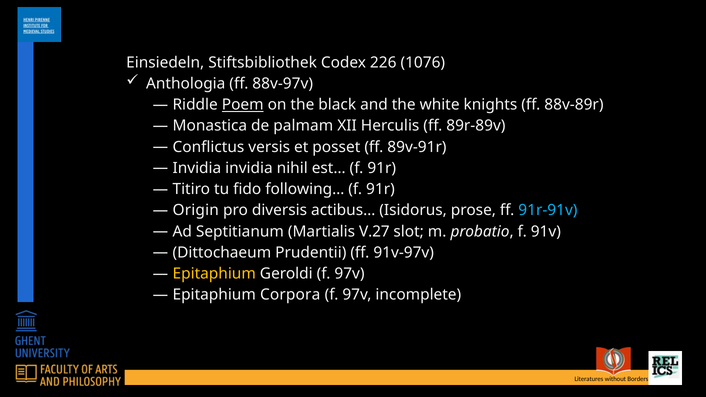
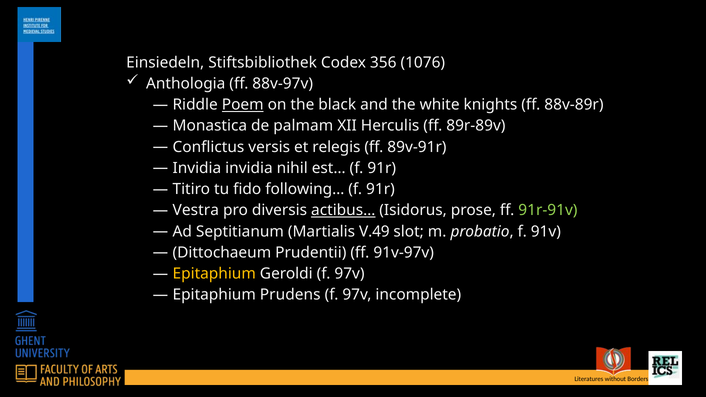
226: 226 -> 356
posset: posset -> relegis
Origin: Origin -> Vestra
actibus… underline: none -> present
91r-91v colour: light blue -> light green
V.27: V.27 -> V.49
Corpora: Corpora -> Prudens
